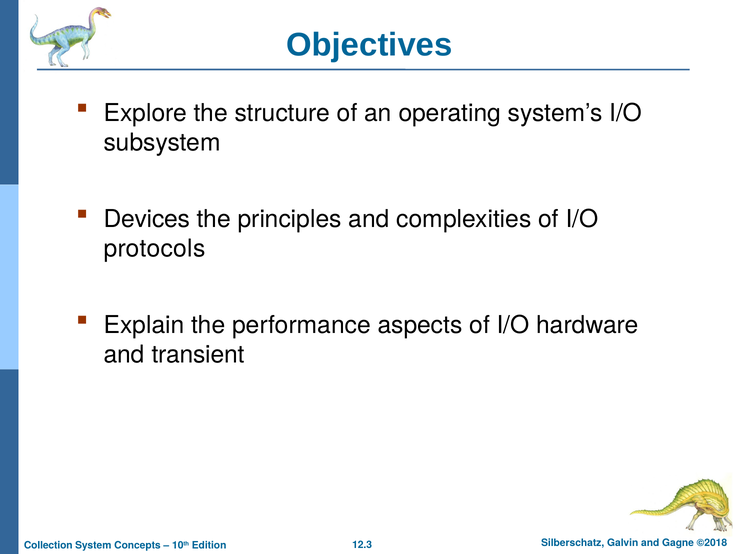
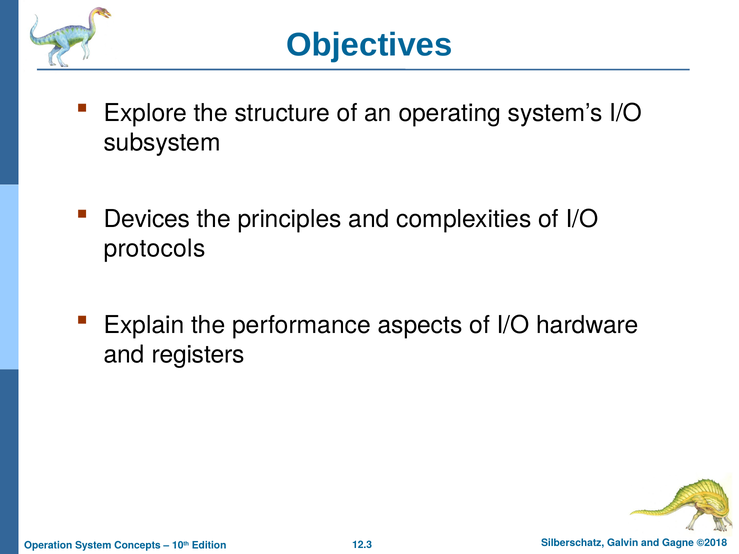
transient: transient -> registers
Collection: Collection -> Operation
